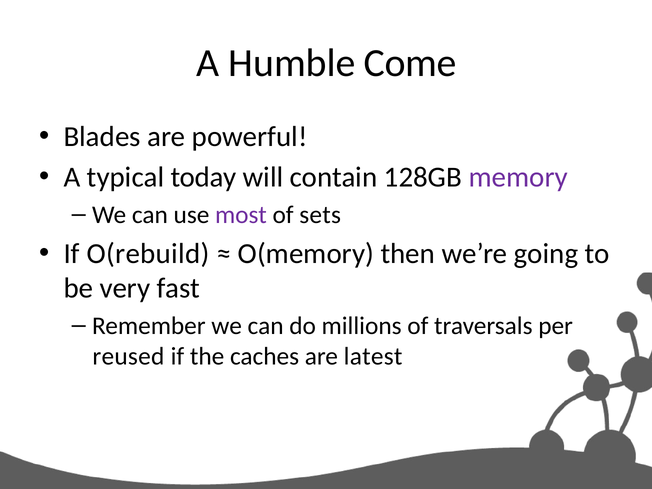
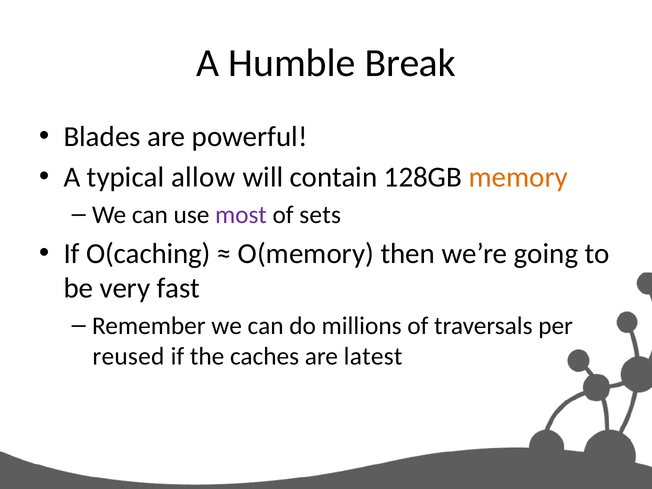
Come: Come -> Break
today: today -> allow
memory colour: purple -> orange
O(rebuild: O(rebuild -> O(caching
